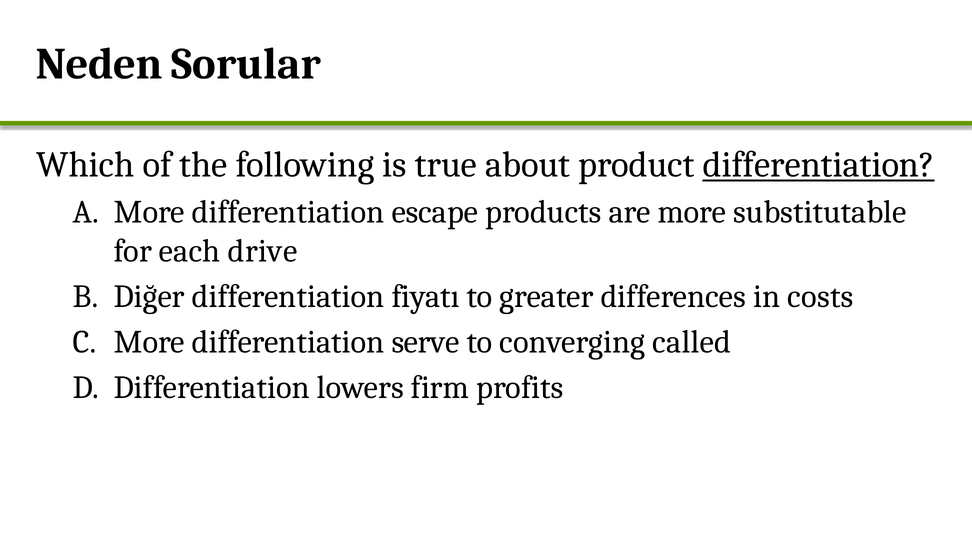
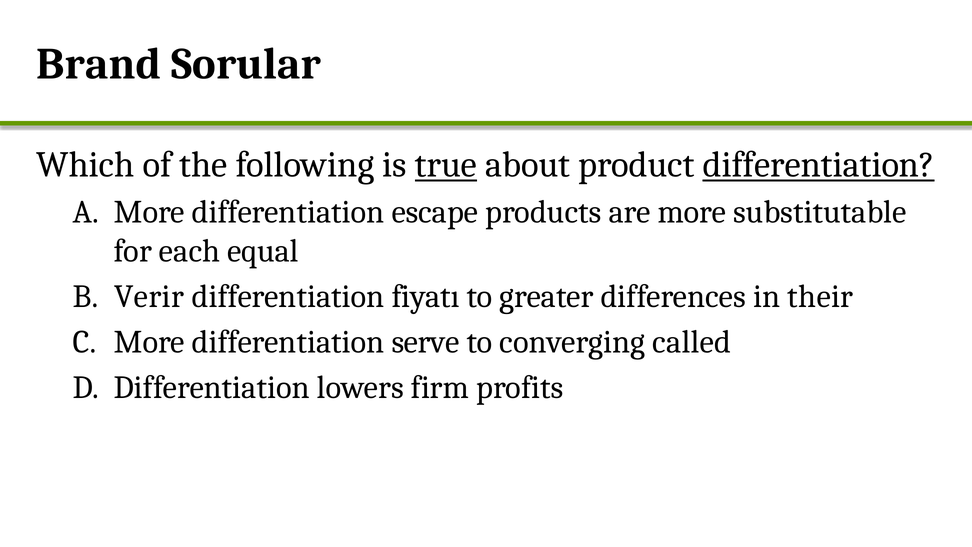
Neden: Neden -> Brand
true underline: none -> present
drive: drive -> equal
Diğer: Diğer -> Verir
costs: costs -> their
